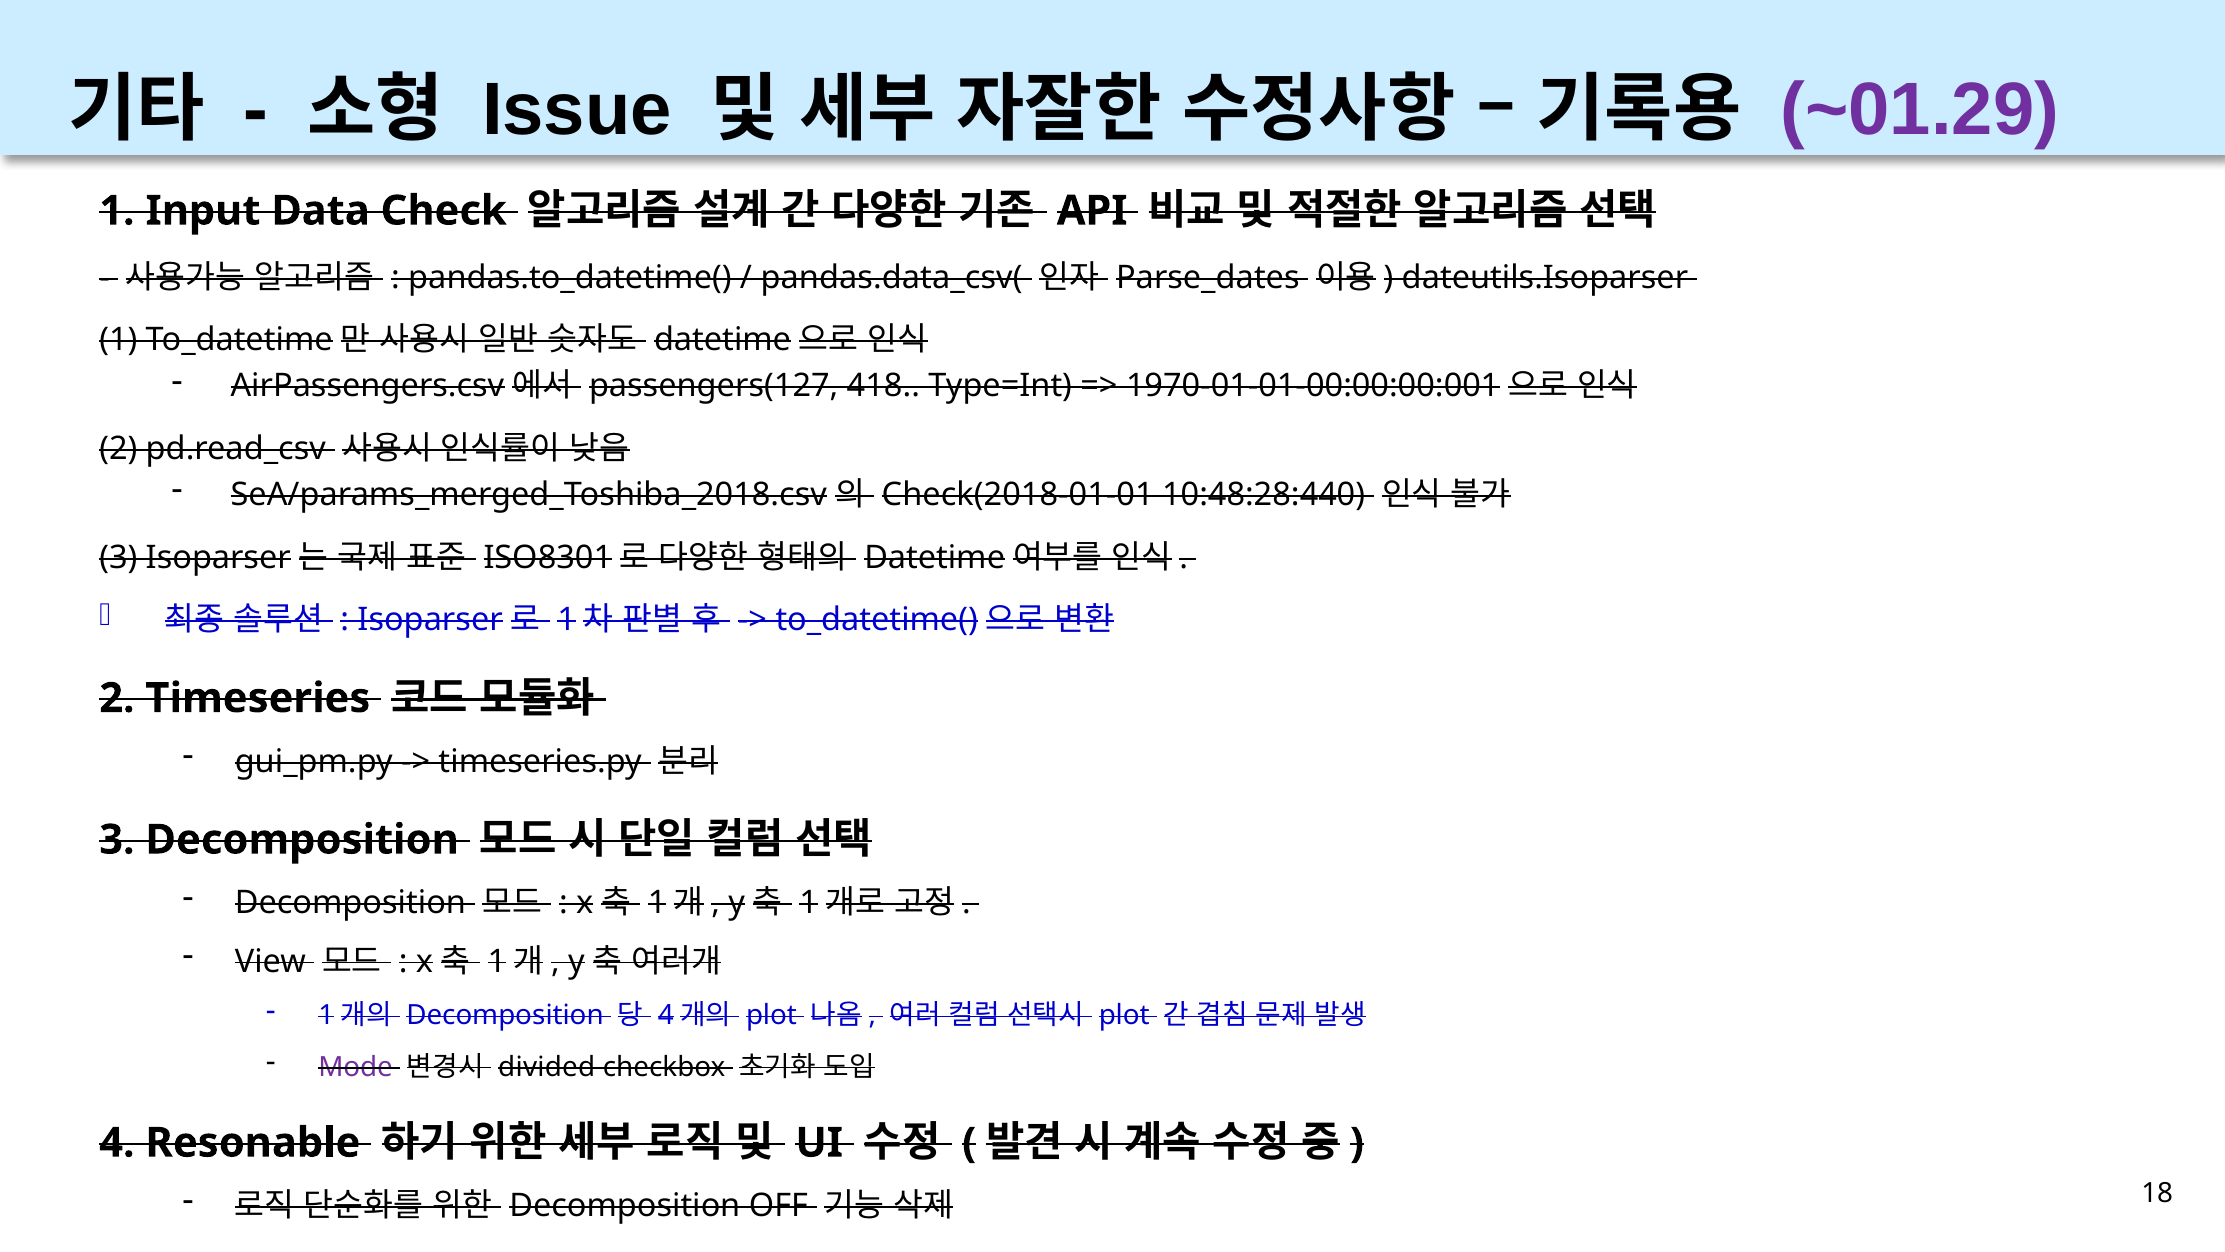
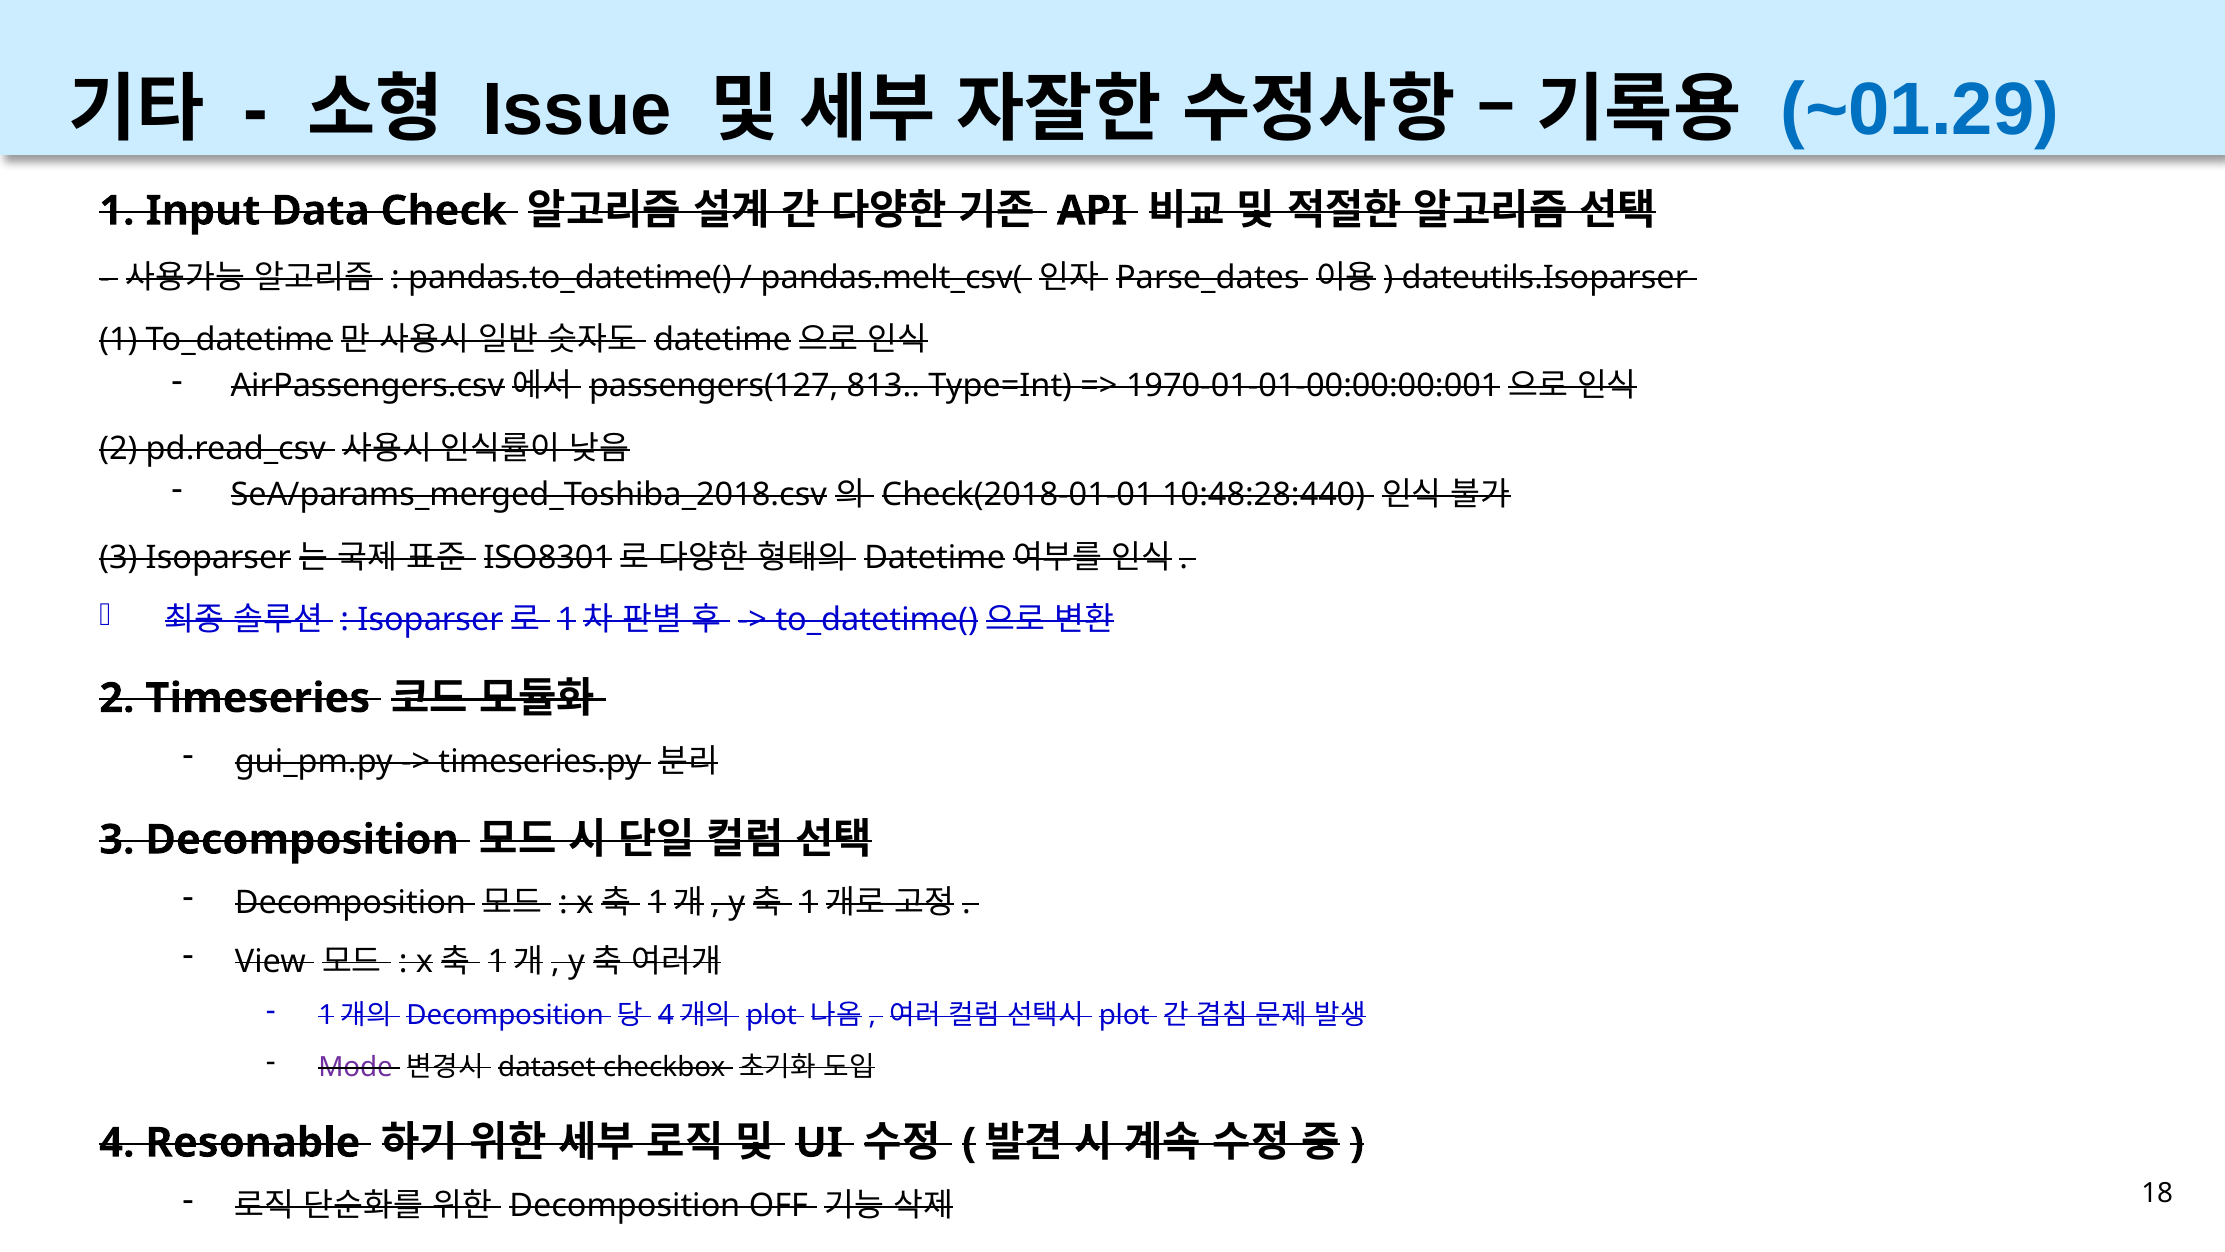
~01.29 colour: purple -> blue
pandas.data_csv(: pandas.data_csv( -> pandas.melt_csv(
418: 418 -> 813
divided: divided -> dataset
